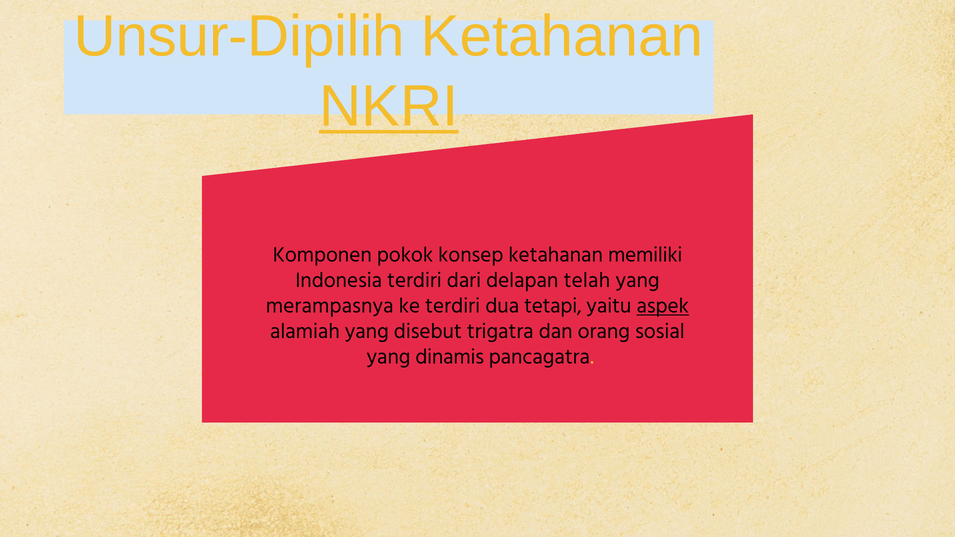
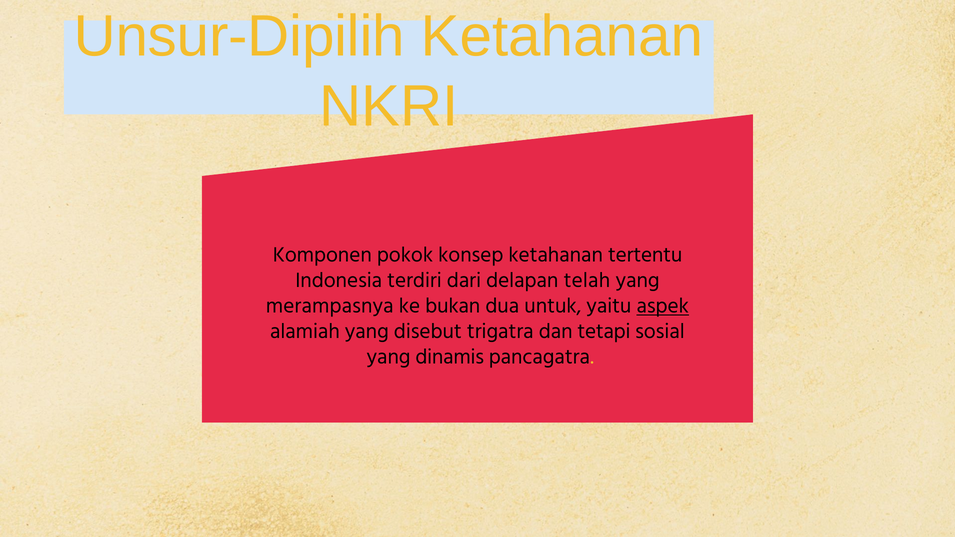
NKRI underline: present -> none
memiliki: memiliki -> tertentu
ke terdiri: terdiri -> bukan
tetapi: tetapi -> untuk
orang: orang -> tetapi
